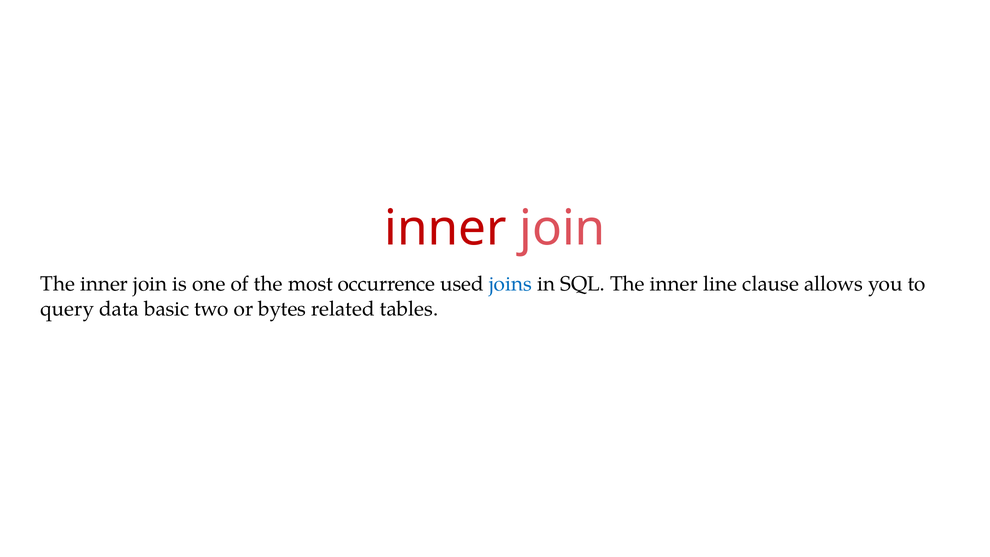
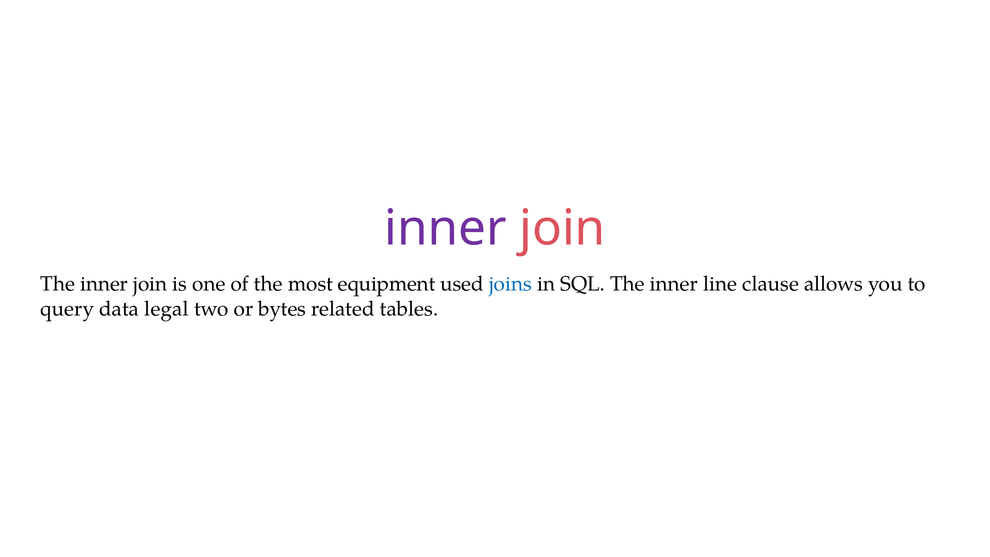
inner at (445, 229) colour: red -> purple
occurrence: occurrence -> equipment
basic: basic -> legal
